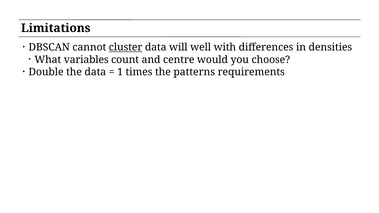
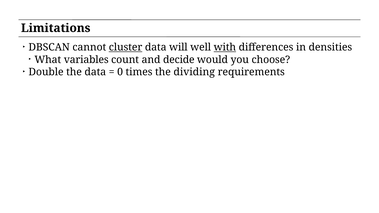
with underline: none -> present
centre: centre -> decide
1: 1 -> 0
patterns: patterns -> dividing
